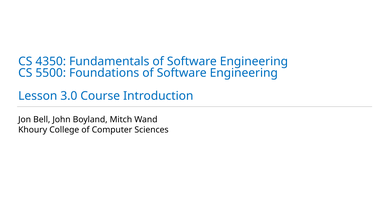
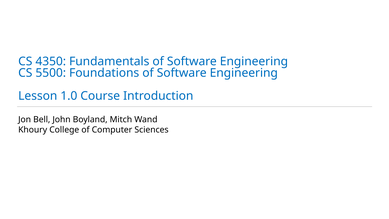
3.0: 3.0 -> 1.0
